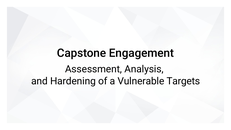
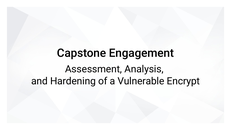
Targets: Targets -> Encrypt
